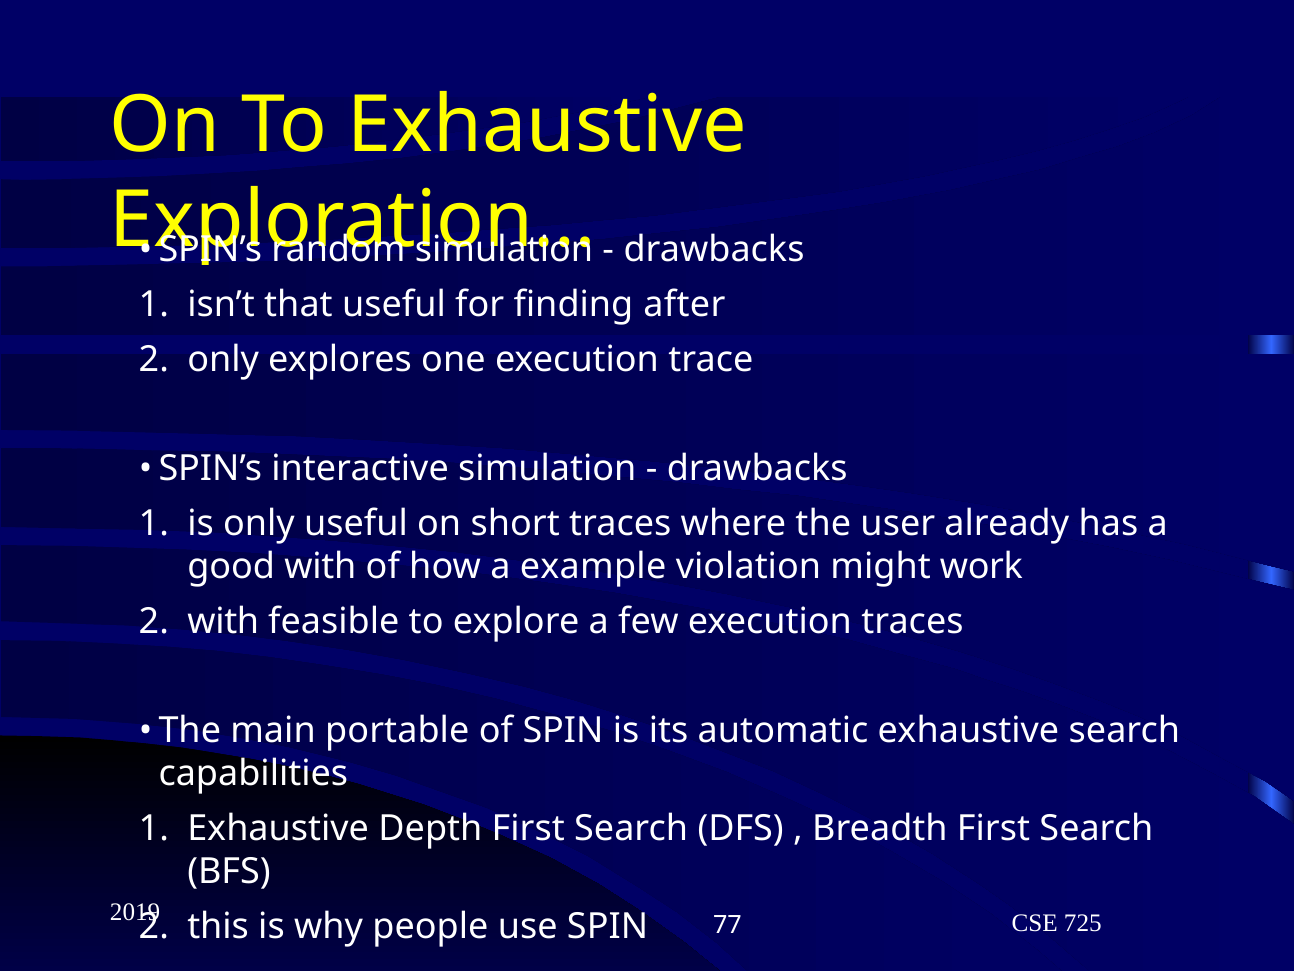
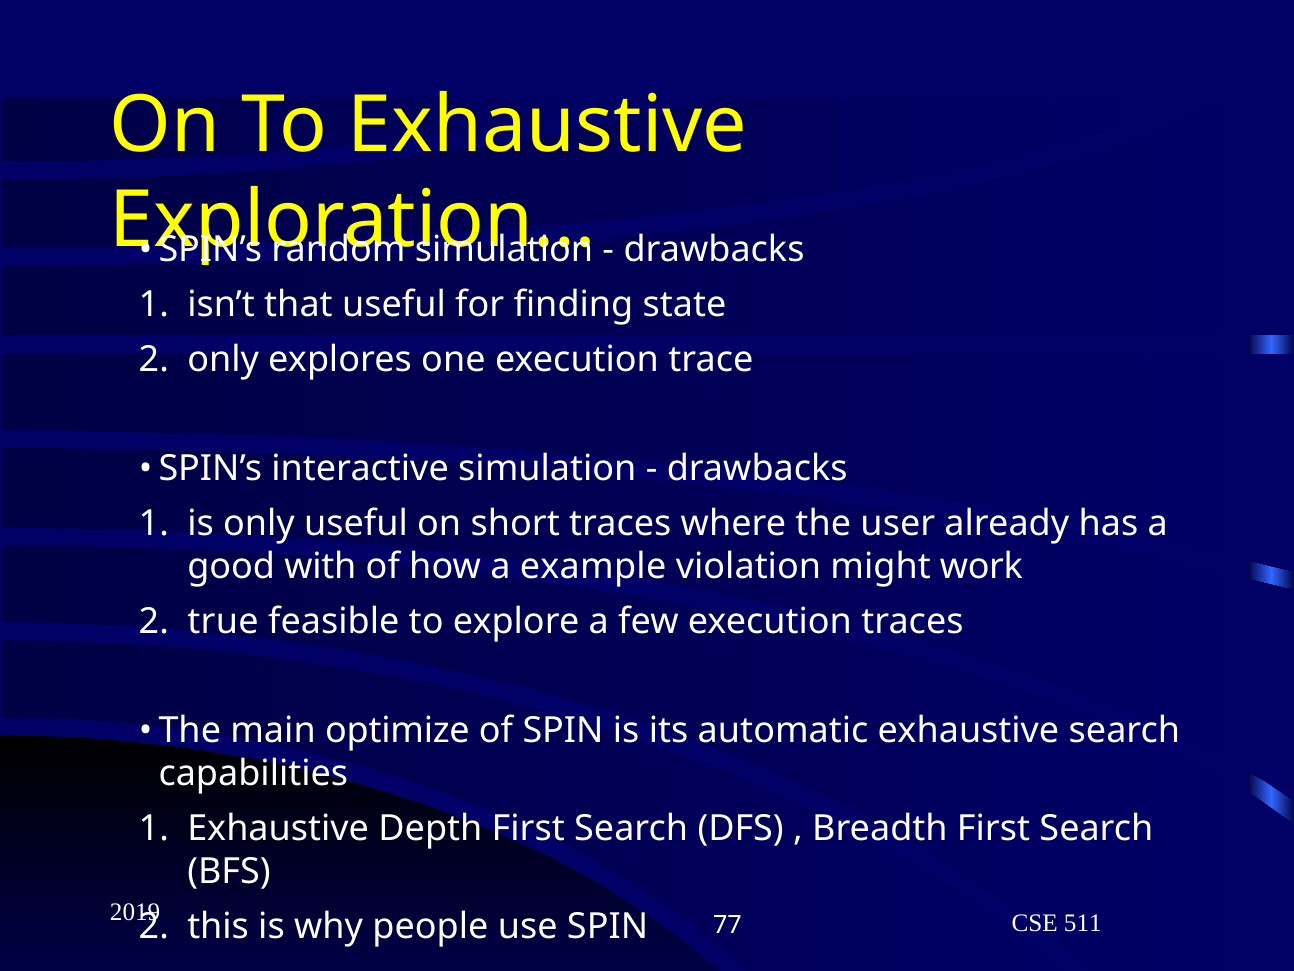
after: after -> state
with at (223, 621): with -> true
portable: portable -> optimize
725: 725 -> 511
